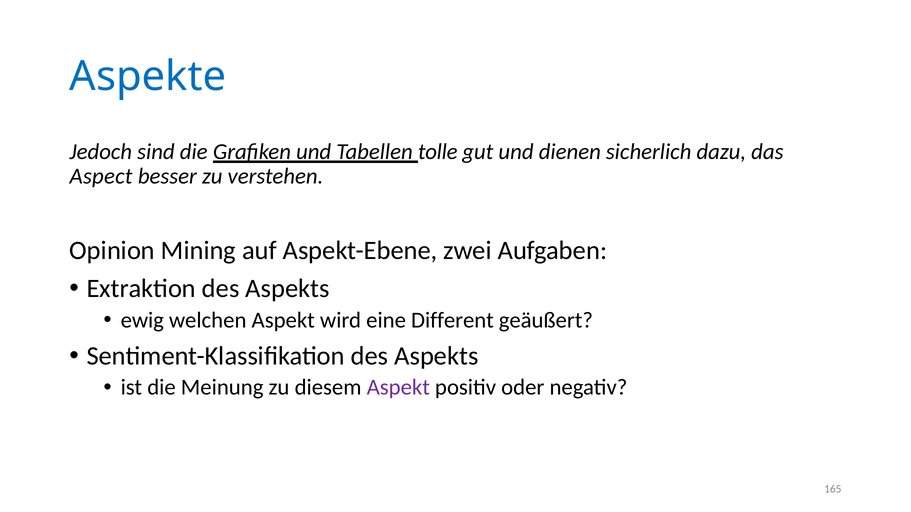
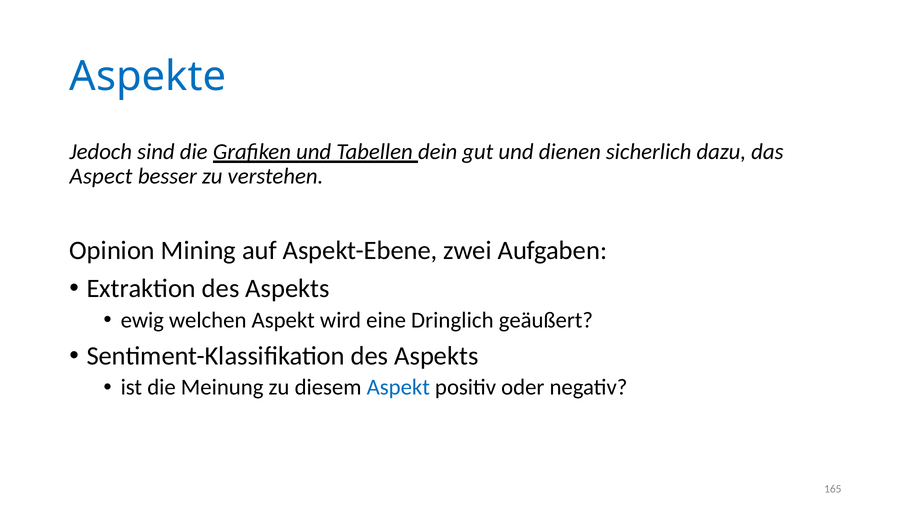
tolle: tolle -> dein
Different: Different -> Dringlich
Aspekt at (398, 388) colour: purple -> blue
